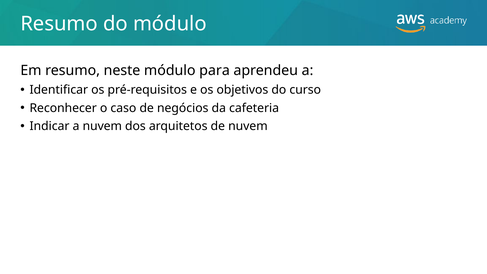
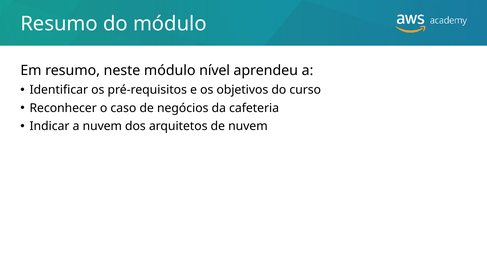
para: para -> nível
